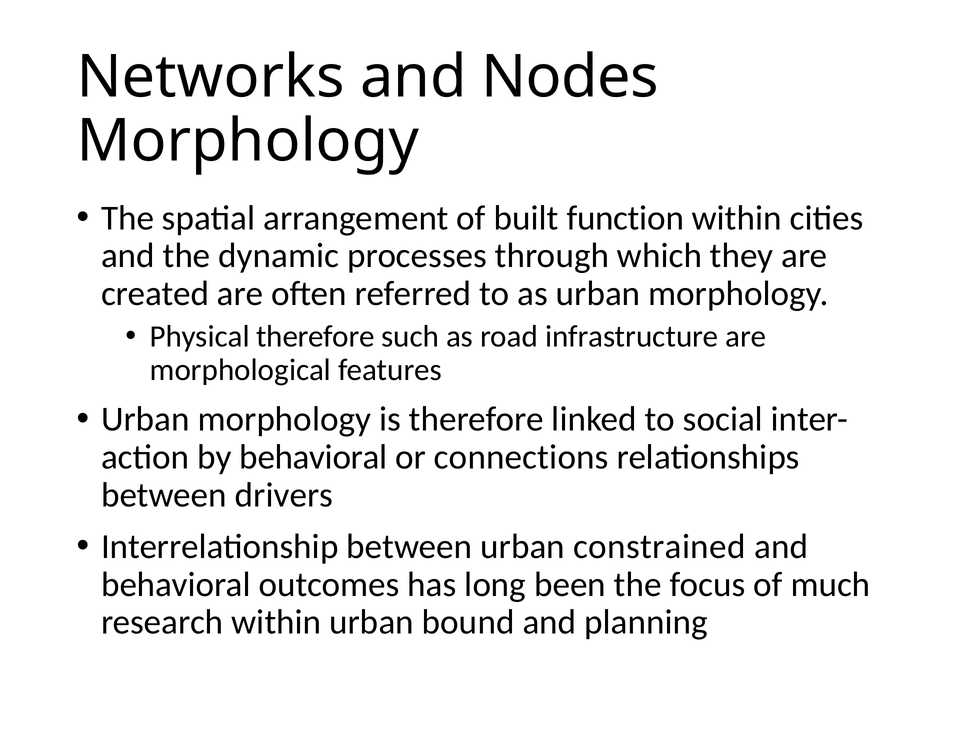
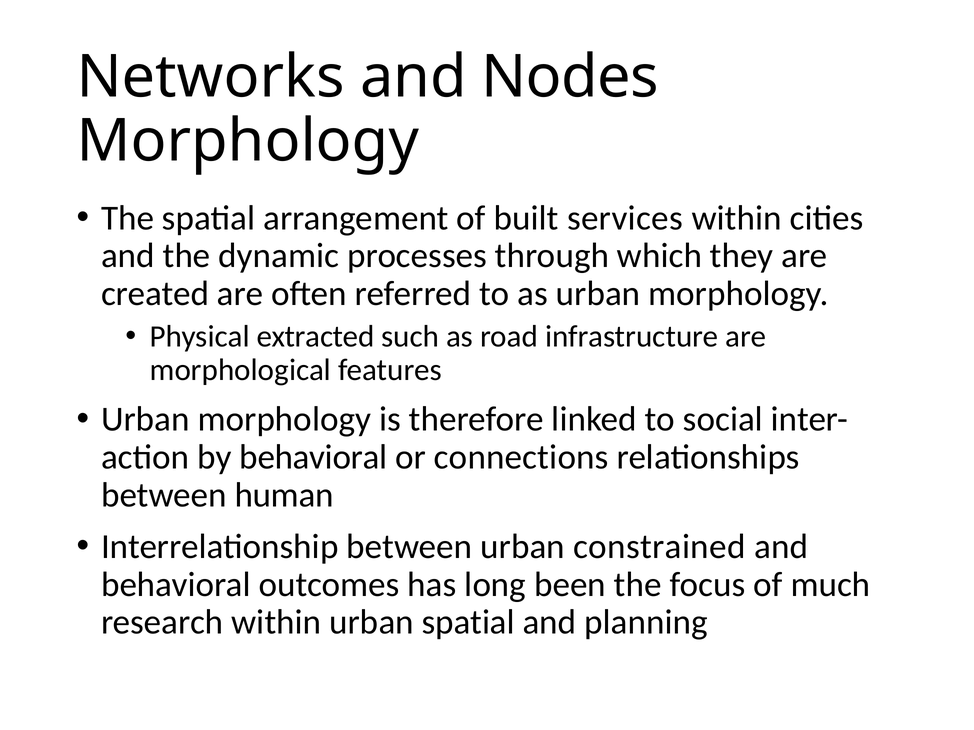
function: function -> services
Physical therefore: therefore -> extracted
drivers: drivers -> human
urban bound: bound -> spatial
